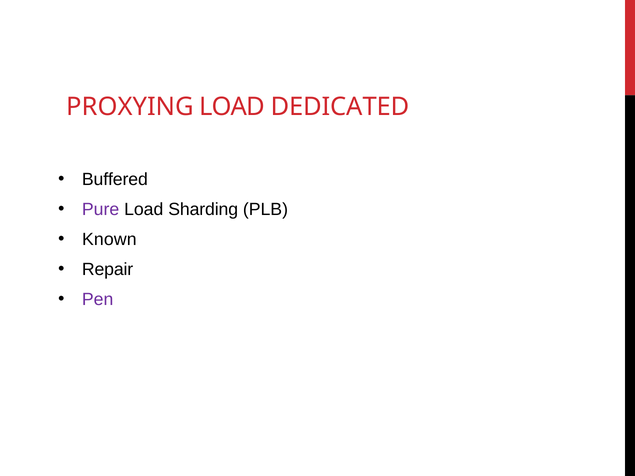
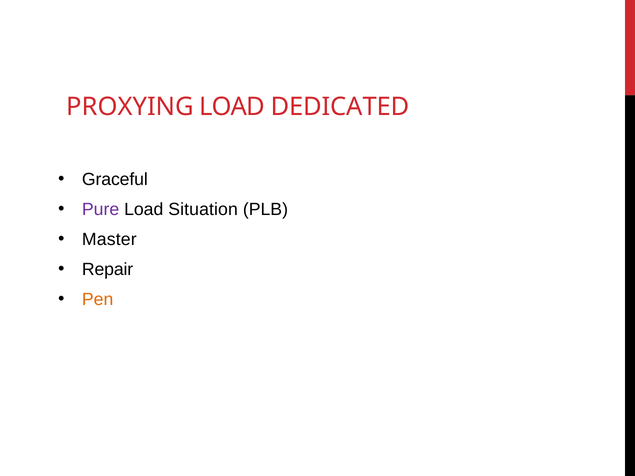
Buffered: Buffered -> Graceful
Sharding: Sharding -> Situation
Known: Known -> Master
Pen colour: purple -> orange
